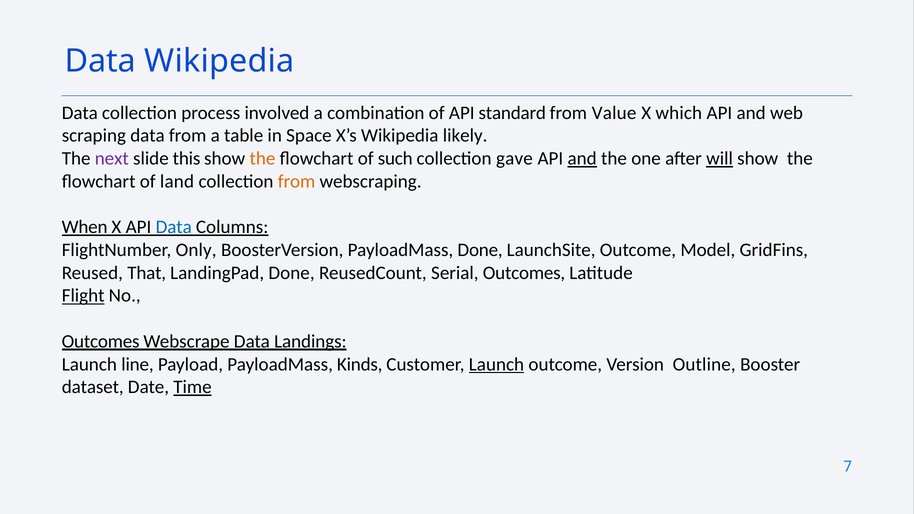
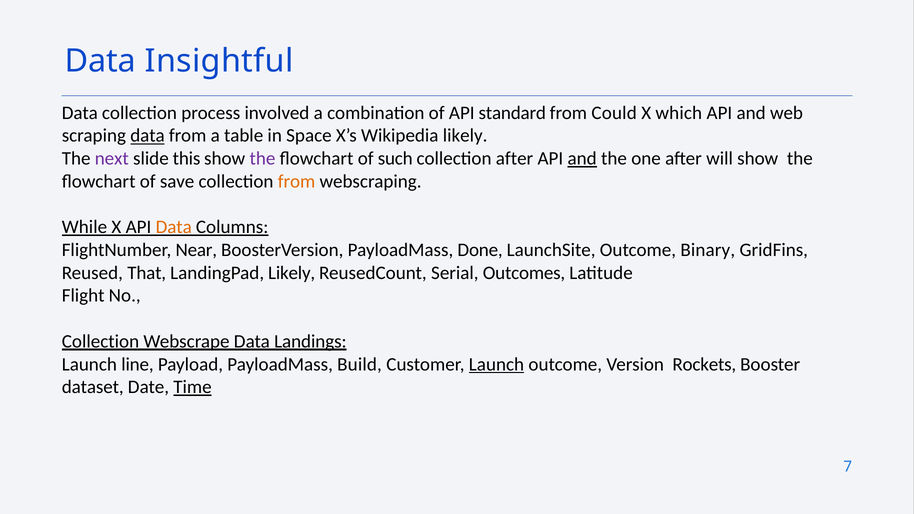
Data Wikipedia: Wikipedia -> Insightful
Value: Value -> Could
data at (147, 136) underline: none -> present
the at (262, 159) colour: orange -> purple
collection gave: gave -> after
will underline: present -> none
land: land -> save
When: When -> While
Data at (174, 227) colour: blue -> orange
Only: Only -> Near
Model: Model -> Binary
LandingPad Done: Done -> Likely
Flight underline: present -> none
Outcomes at (101, 341): Outcomes -> Collection
Kinds: Kinds -> Build
Outline: Outline -> Rockets
